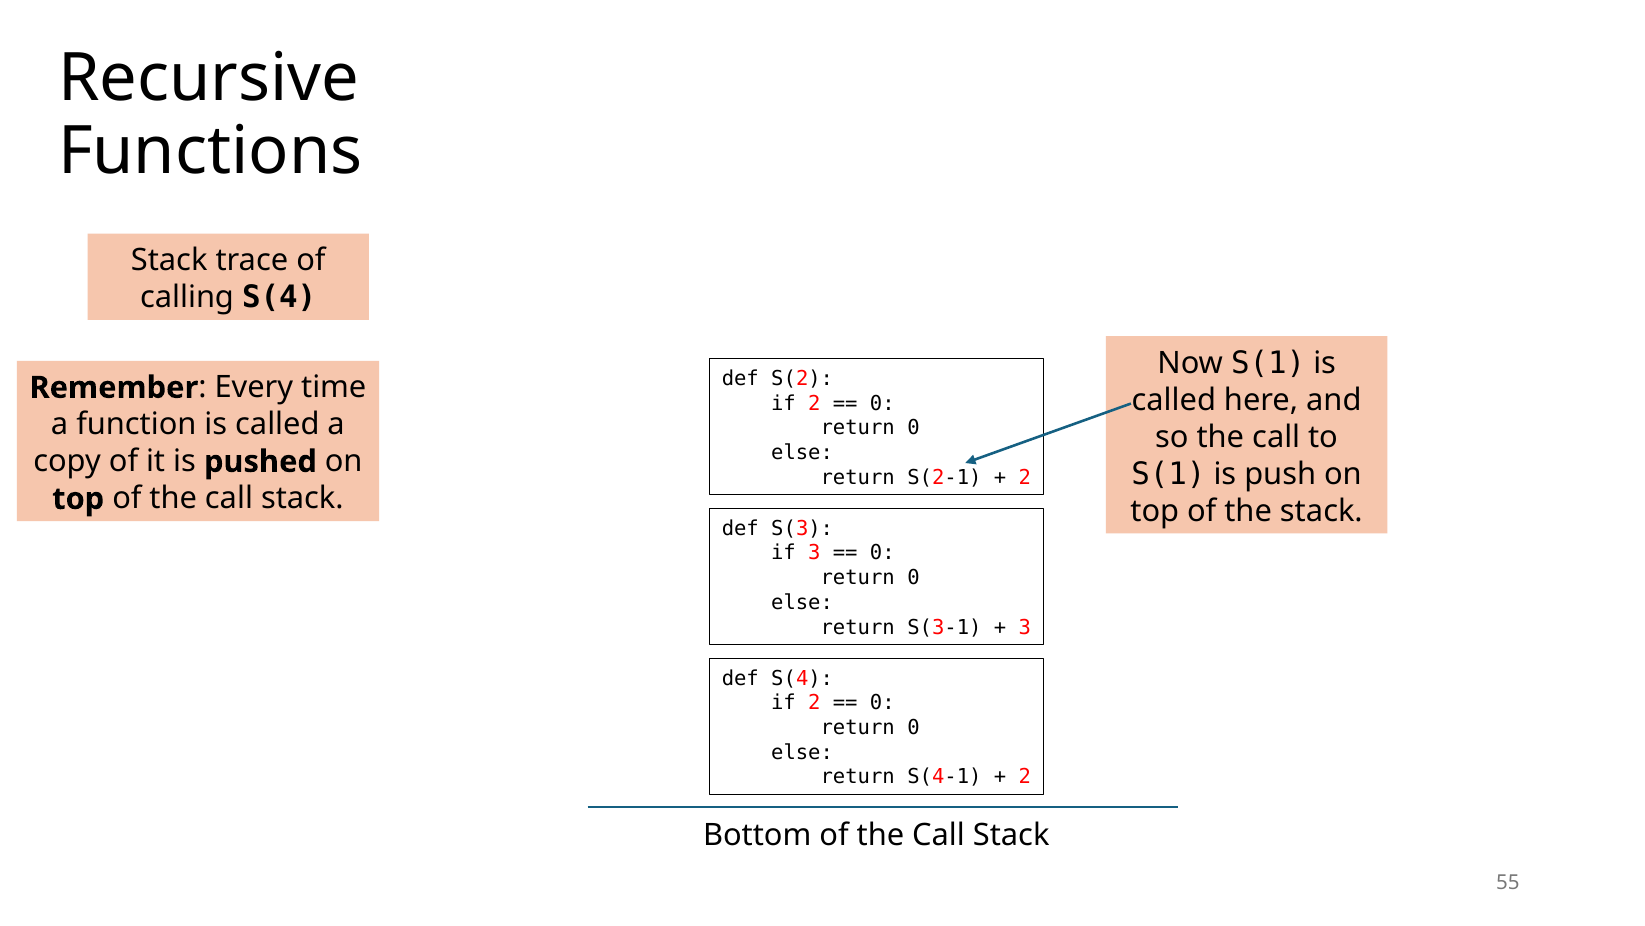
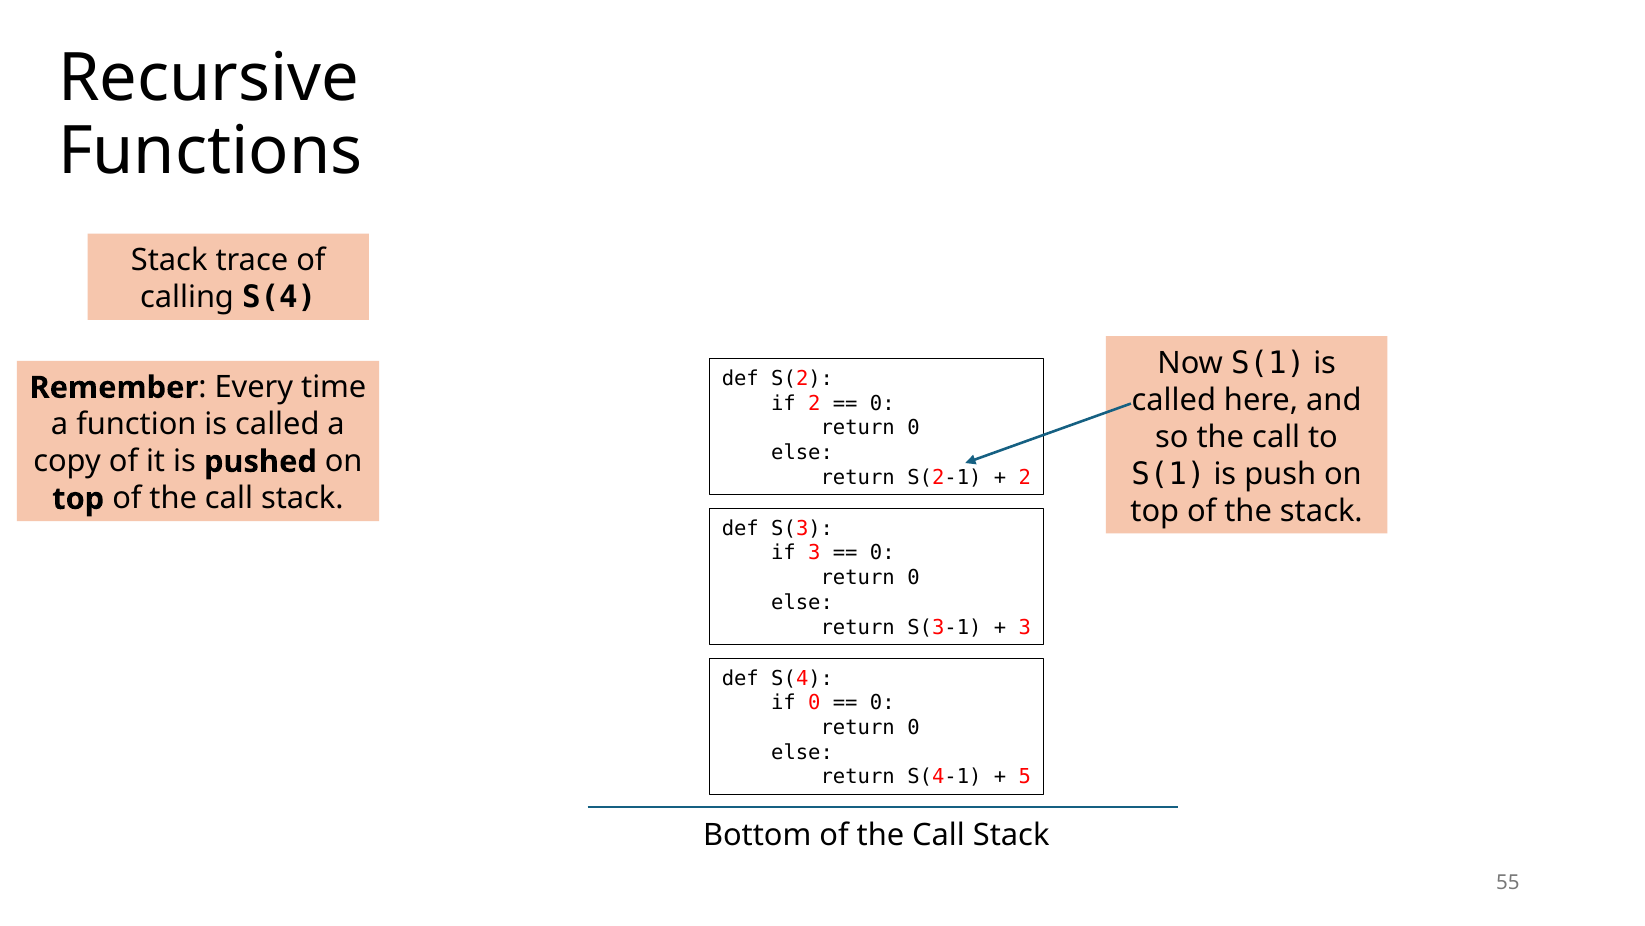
2 at (814, 703): 2 -> 0
2 at (1025, 777): 2 -> 5
